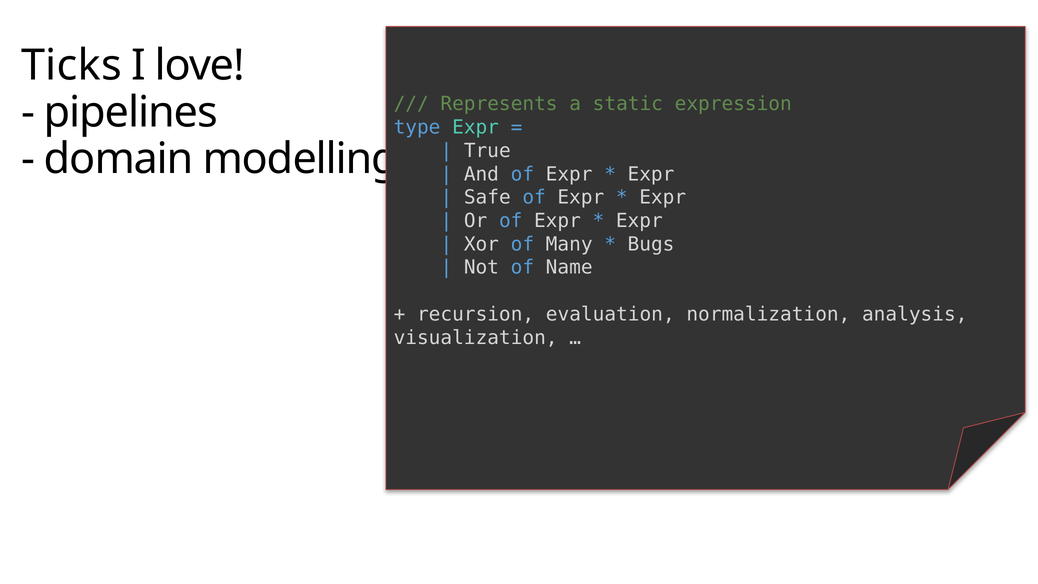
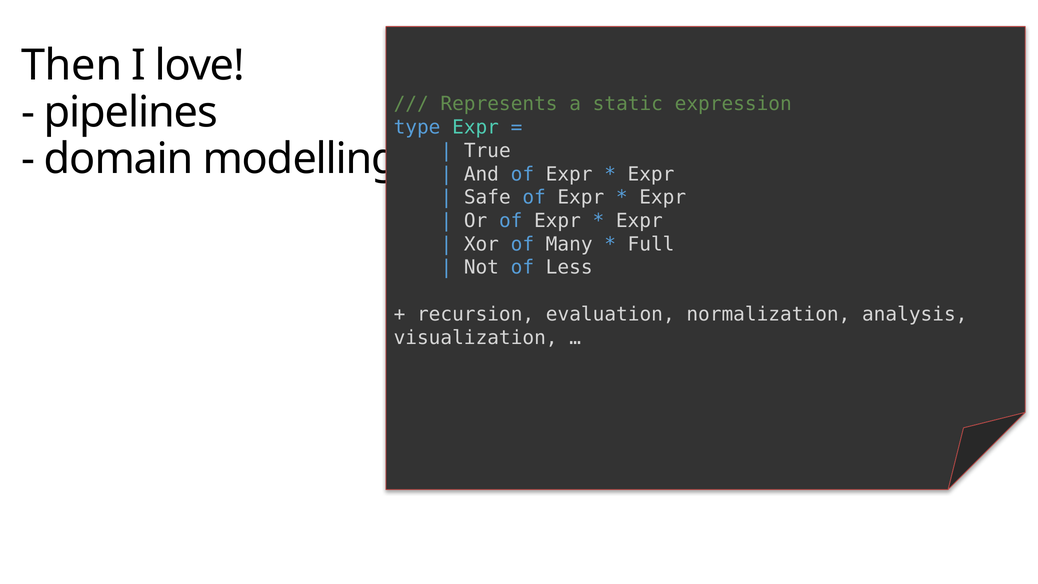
Ticks: Ticks -> Then
Bugs: Bugs -> Full
Name: Name -> Less
